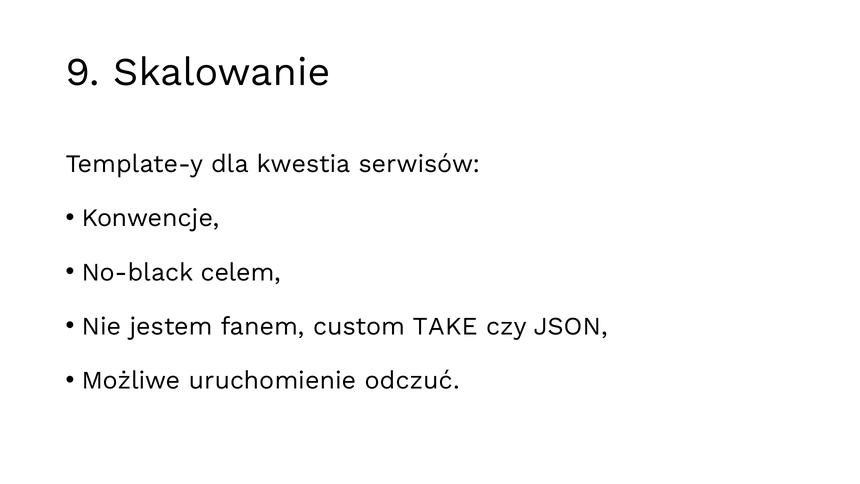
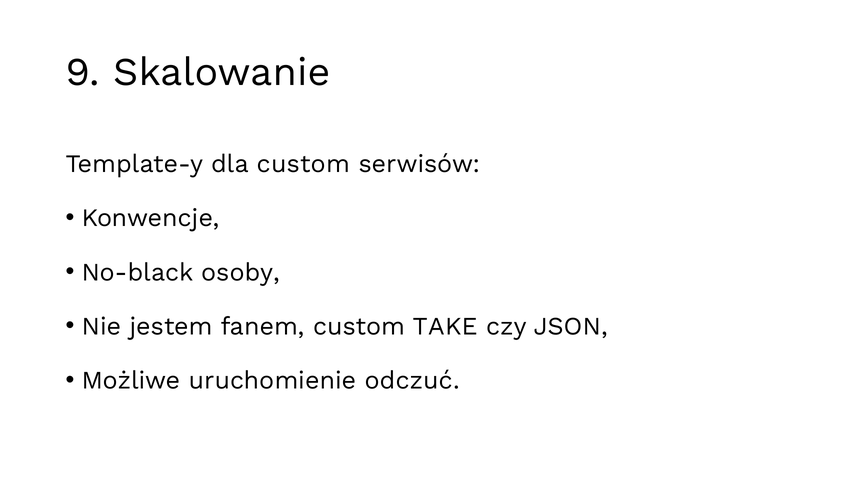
dla kwestia: kwestia -> custom
celem: celem -> osoby
